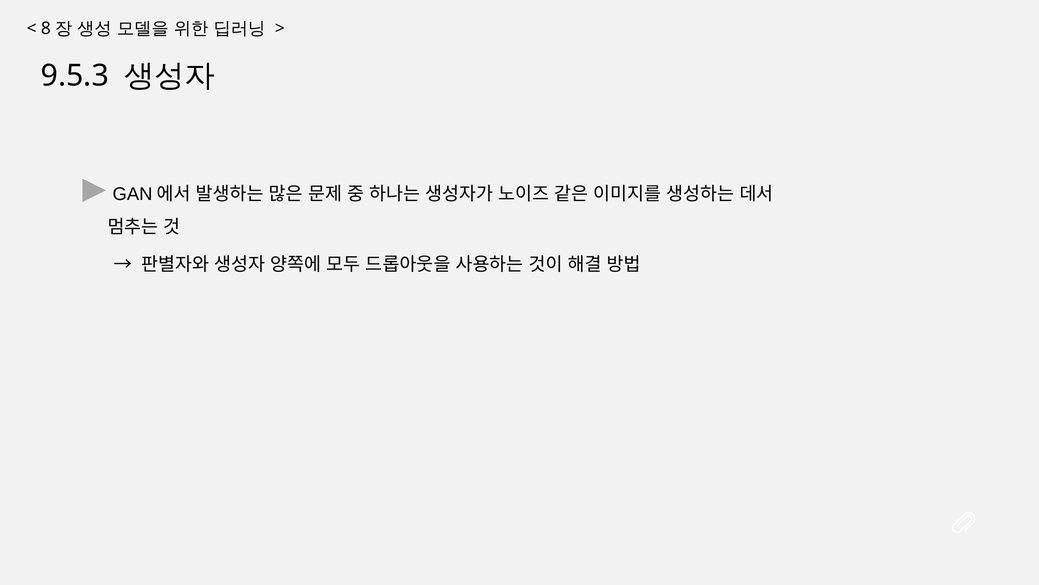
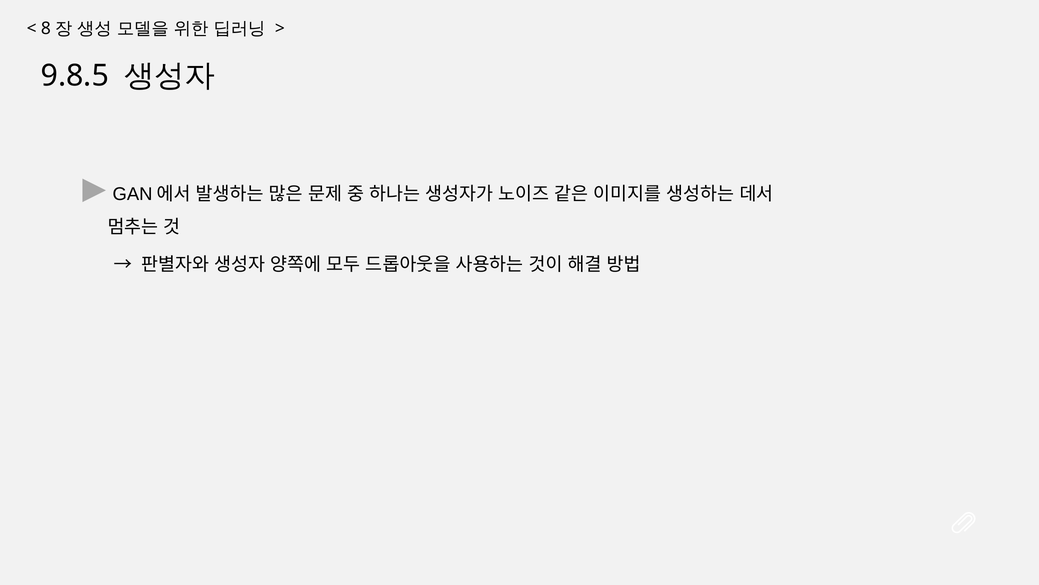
9.5.3: 9.5.3 -> 9.8.5
